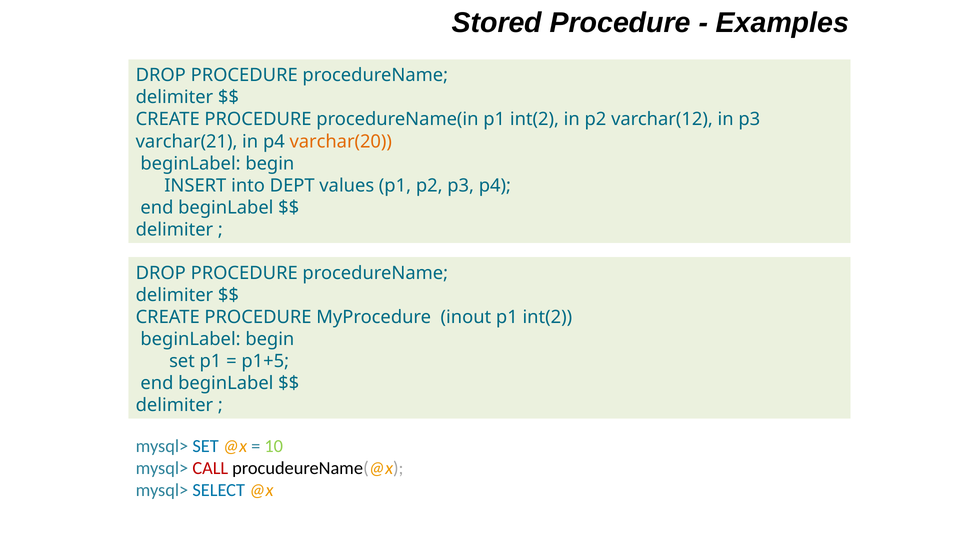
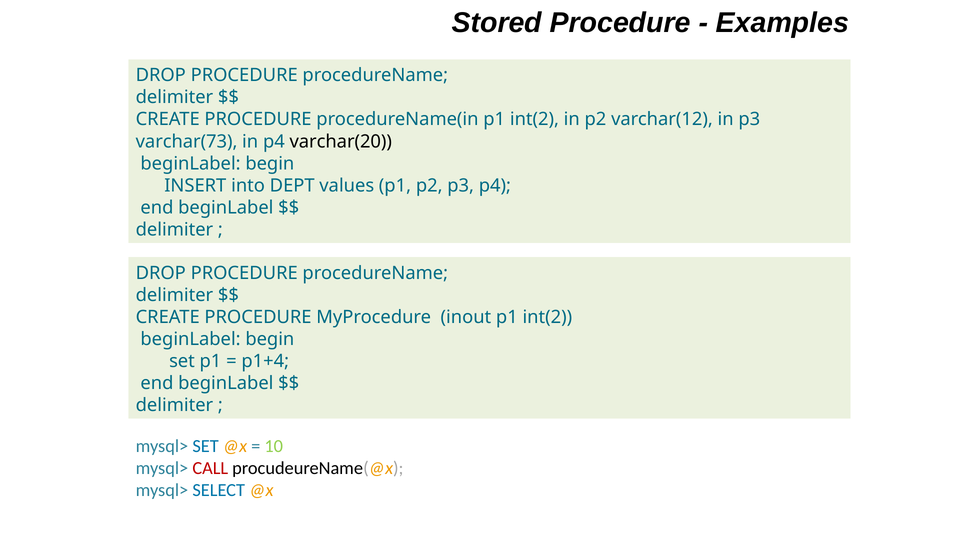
varchar(21: varchar(21 -> varchar(73
varchar(20 colour: orange -> black
p1+5: p1+5 -> p1+4
